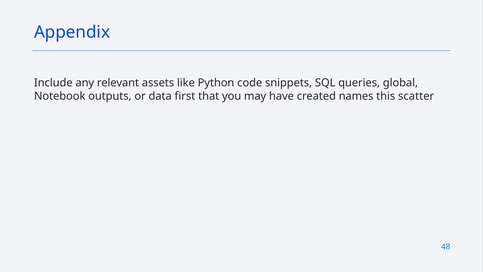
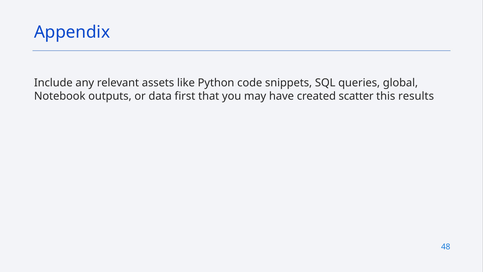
names: names -> scatter
scatter: scatter -> results
